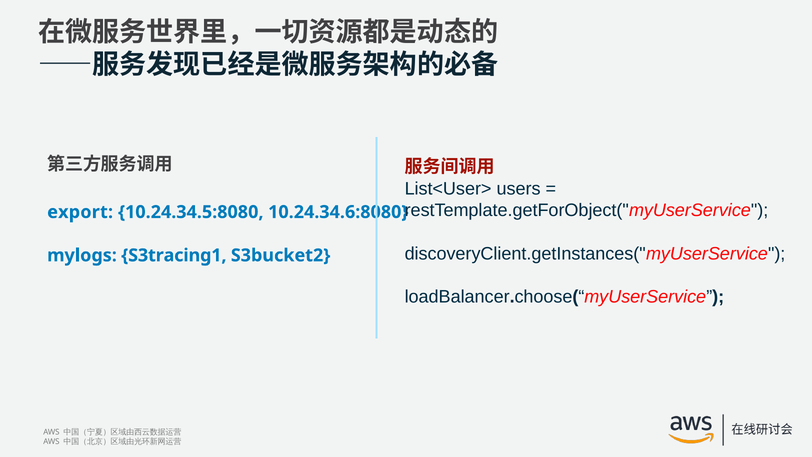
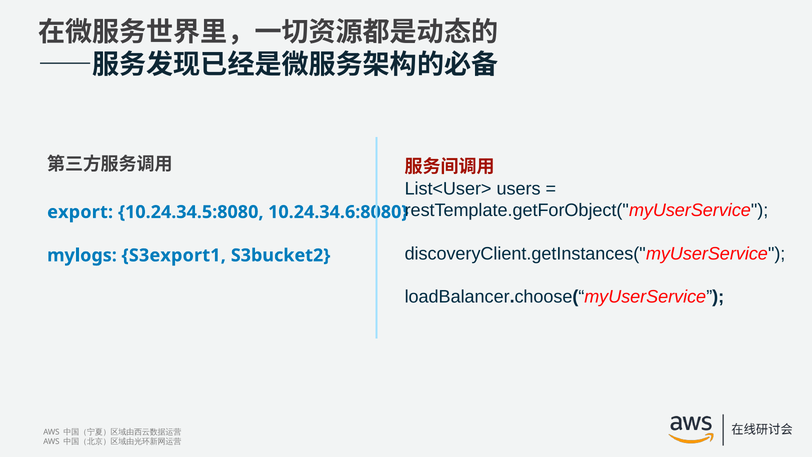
S3tracing1: S3tracing1 -> S3export1
